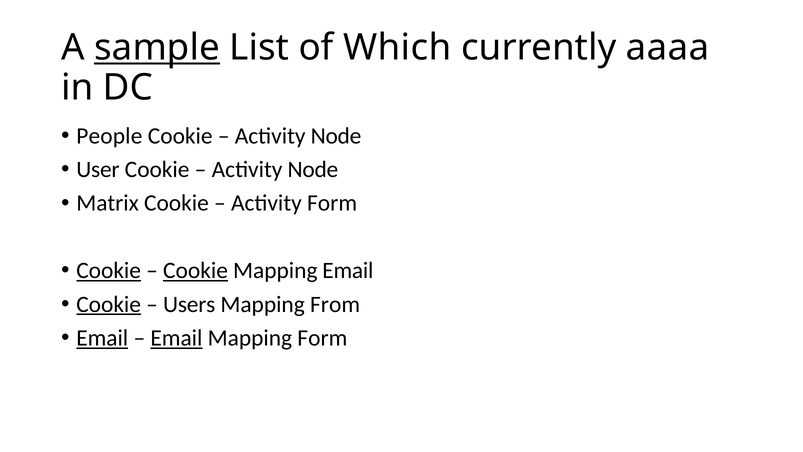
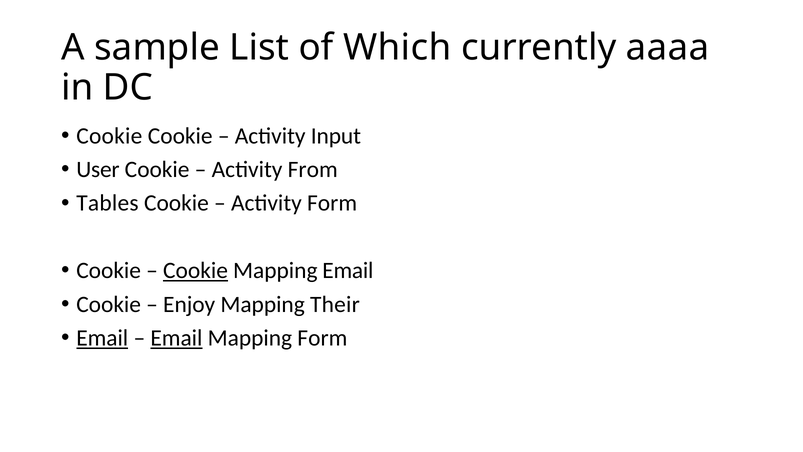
sample underline: present -> none
People at (109, 136): People -> Cookie
Node at (336, 136): Node -> Input
Node at (313, 169): Node -> From
Matrix: Matrix -> Tables
Cookie at (109, 270) underline: present -> none
Cookie at (109, 304) underline: present -> none
Users: Users -> Enjoy
From: From -> Their
